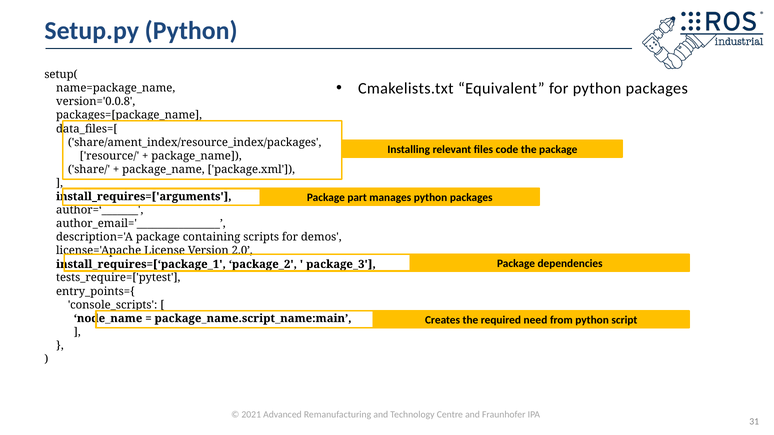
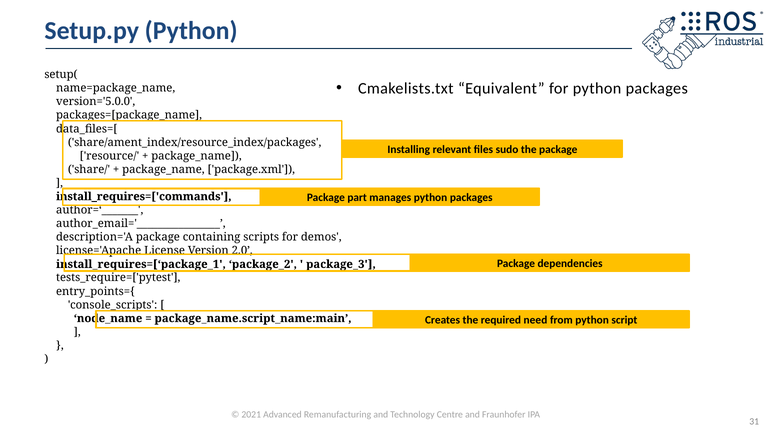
version='0.0.8: version='0.0.8 -> version='5.0.0
code: code -> sudo
install_requires=['arguments: install_requires=['arguments -> install_requires=['commands
